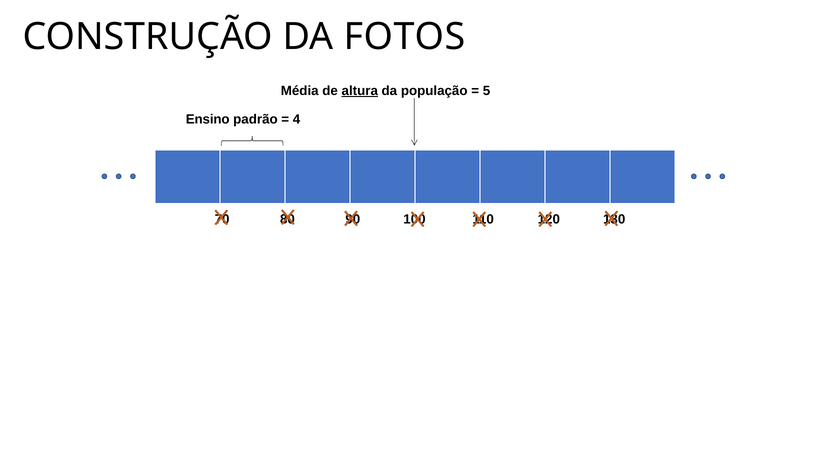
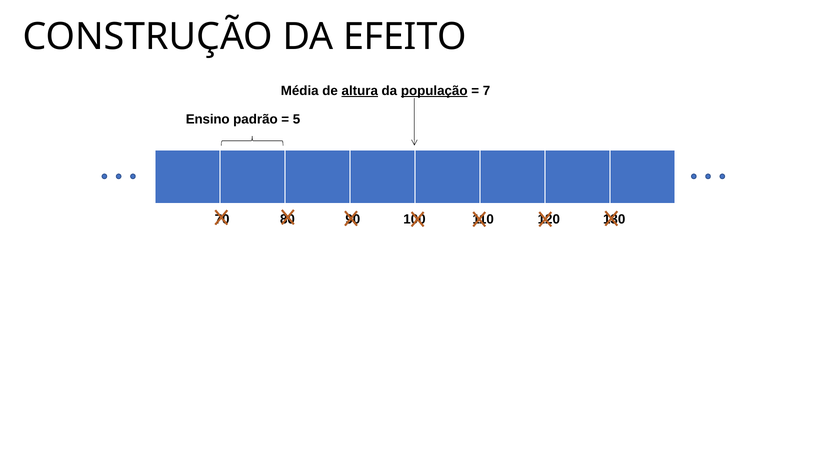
FOTOS: FOTOS -> EFEITO
população underline: none -> present
5: 5 -> 7
4: 4 -> 5
